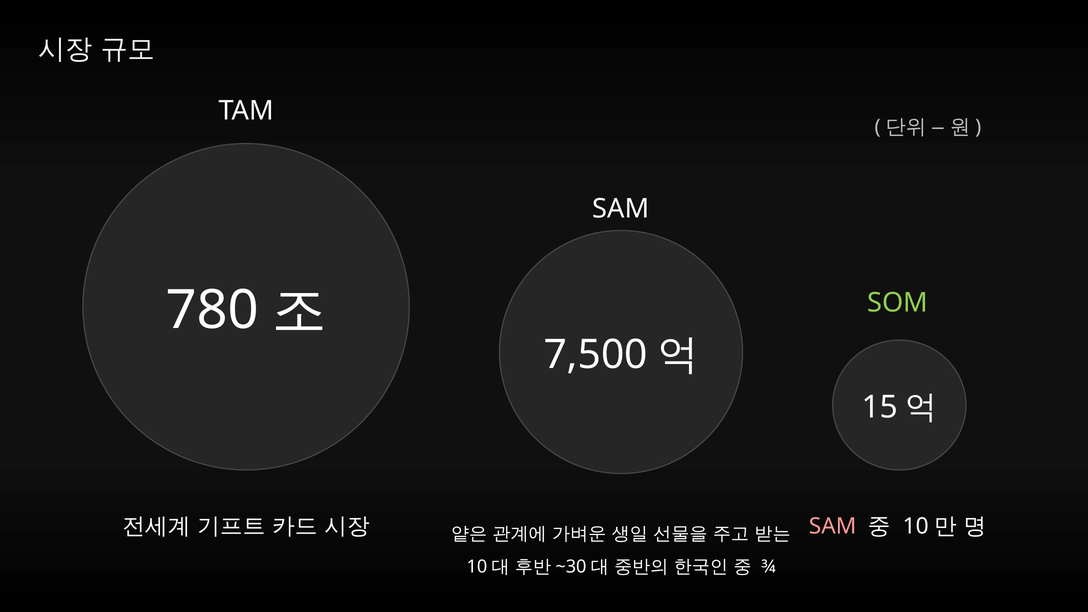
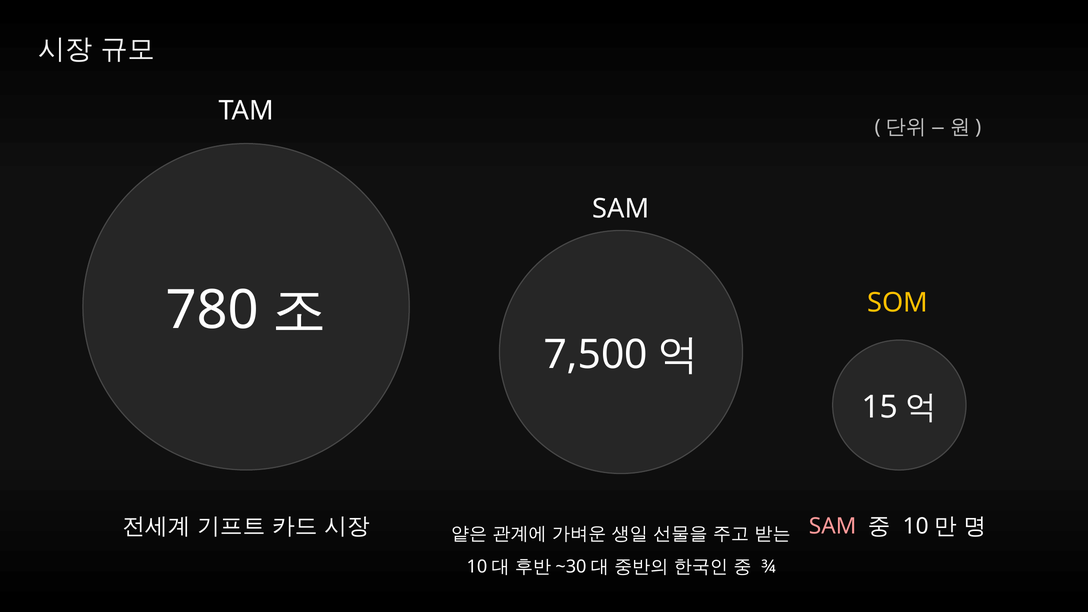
SOM colour: light green -> yellow
